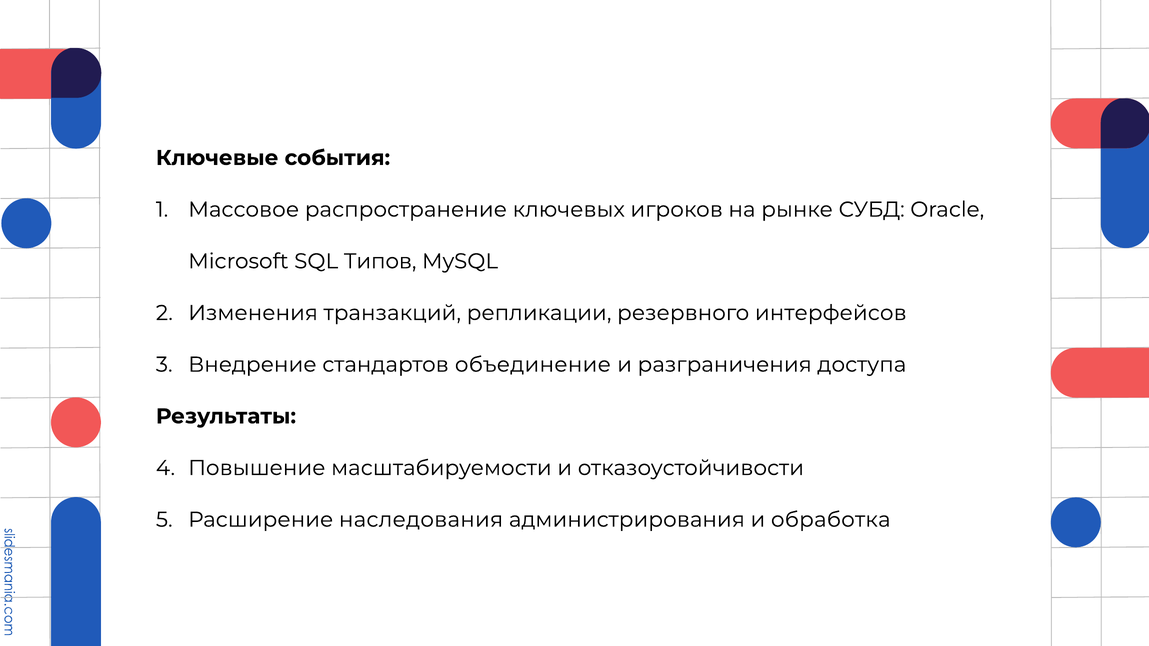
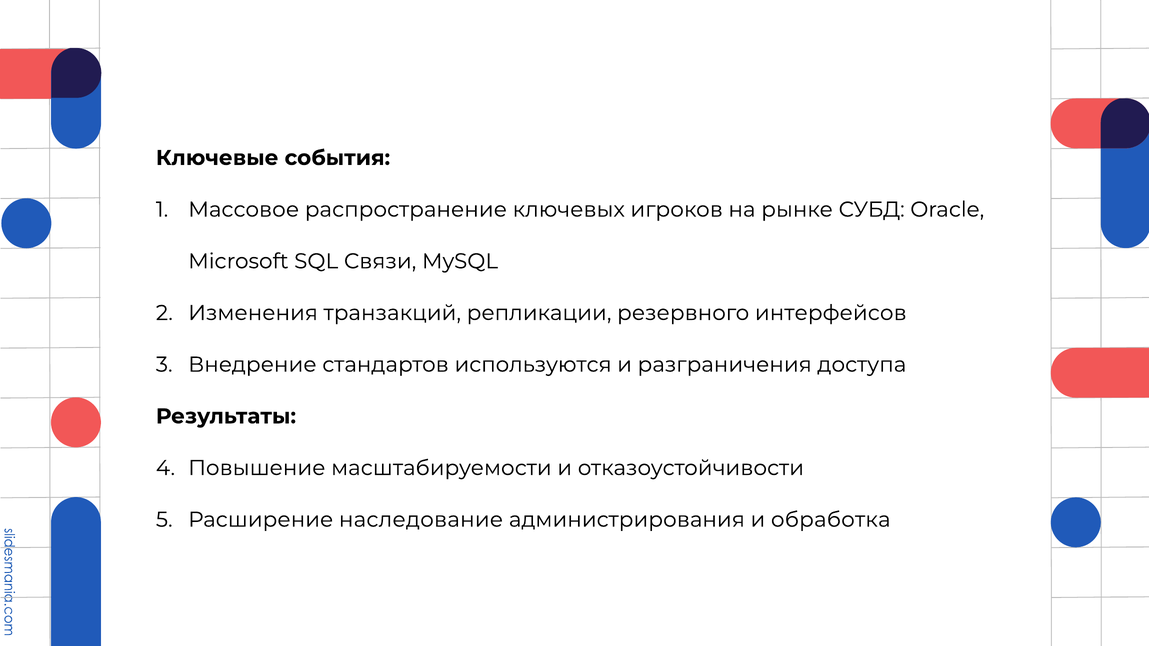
Типов: Типов -> Связи
объединение: объединение -> используются
наследования: наследования -> наследование
